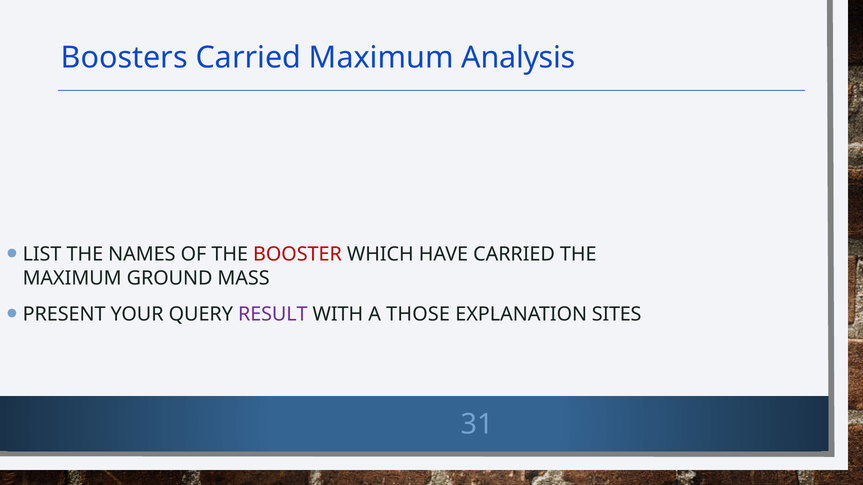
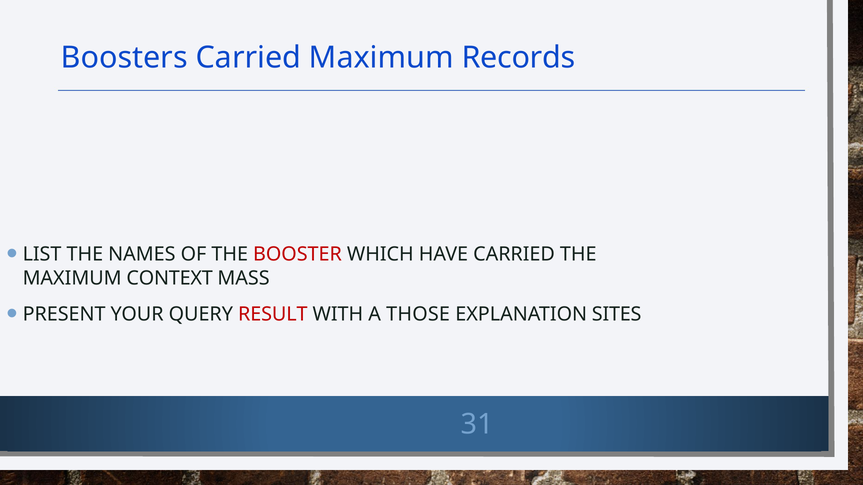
Analysis: Analysis -> Records
GROUND: GROUND -> CONTEXT
RESULT colour: purple -> red
